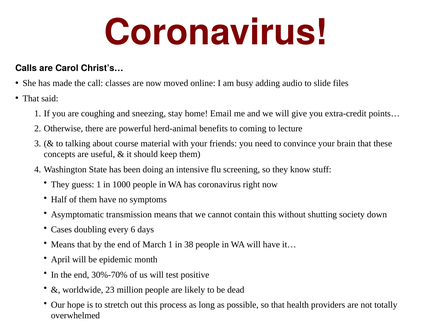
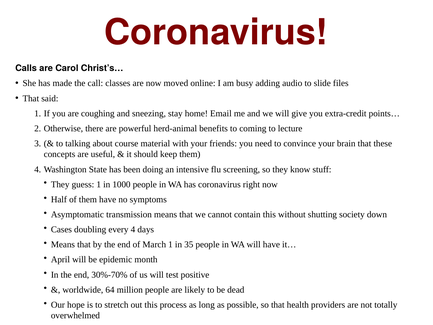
every 6: 6 -> 4
38: 38 -> 35
23: 23 -> 64
